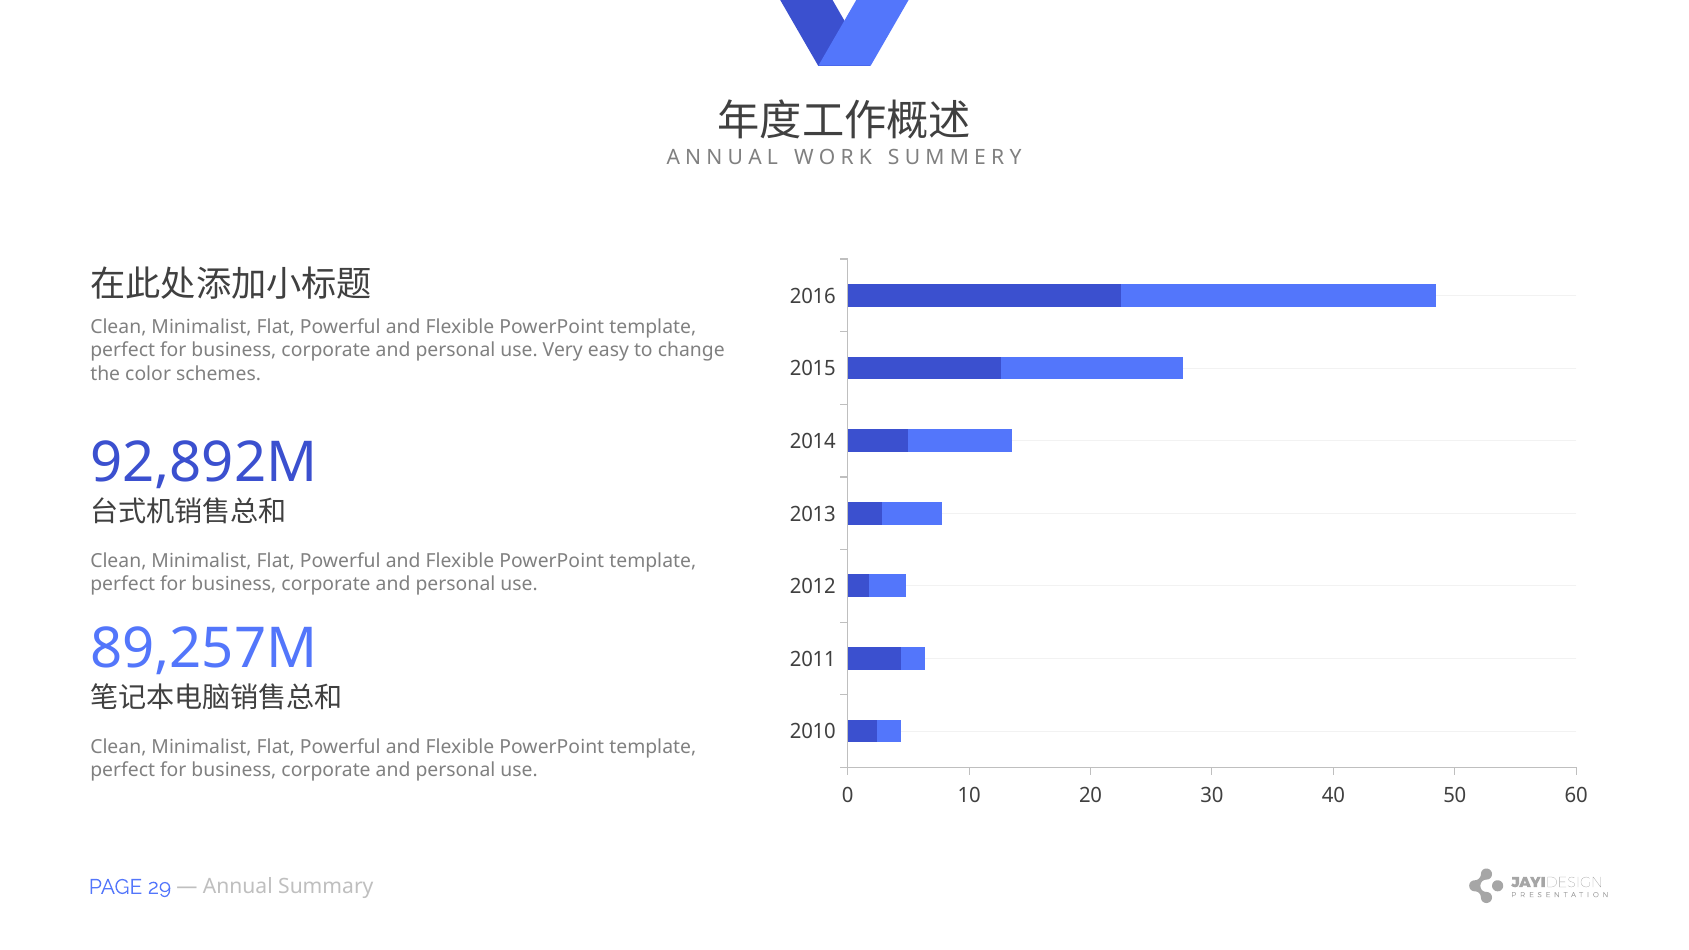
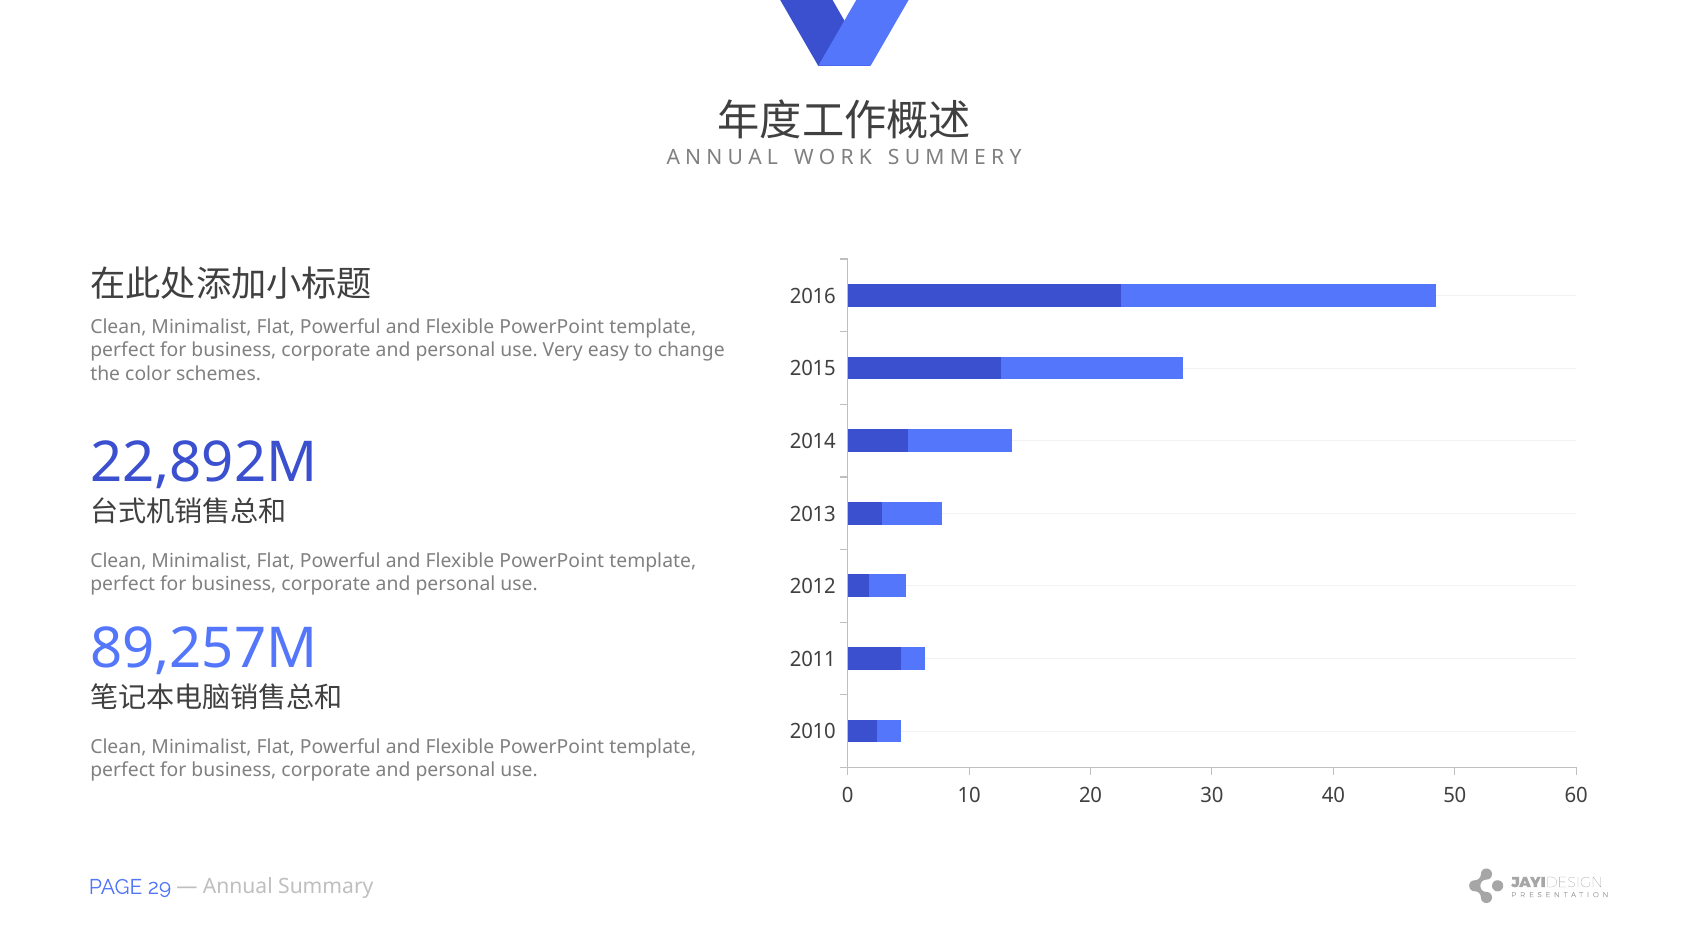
92,892M: 92,892M -> 22,892M
